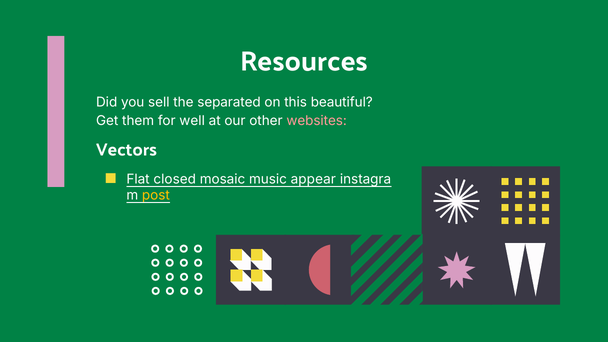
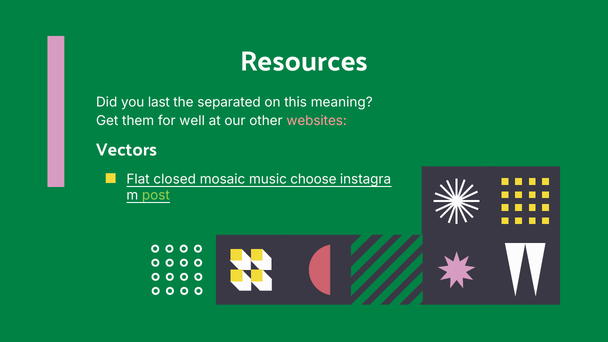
sell: sell -> last
beautiful: beautiful -> meaning
appear: appear -> choose
post colour: yellow -> light green
